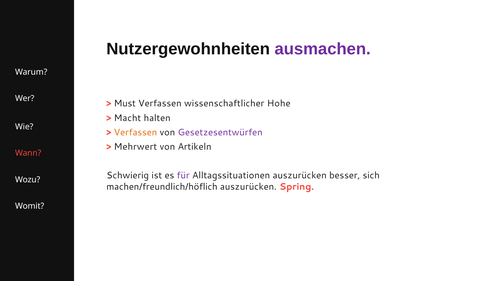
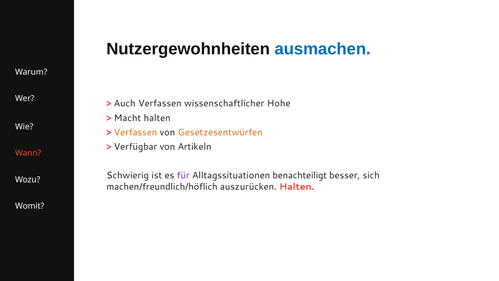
ausmachen colour: purple -> blue
Must: Must -> Auch
Gesetzesentwürfen colour: purple -> orange
Mehrwert: Mehrwert -> Verfügbar
Alltagssituationen auszurücken: auszurücken -> benachteiligt
auszurücken Spring: Spring -> Halten
